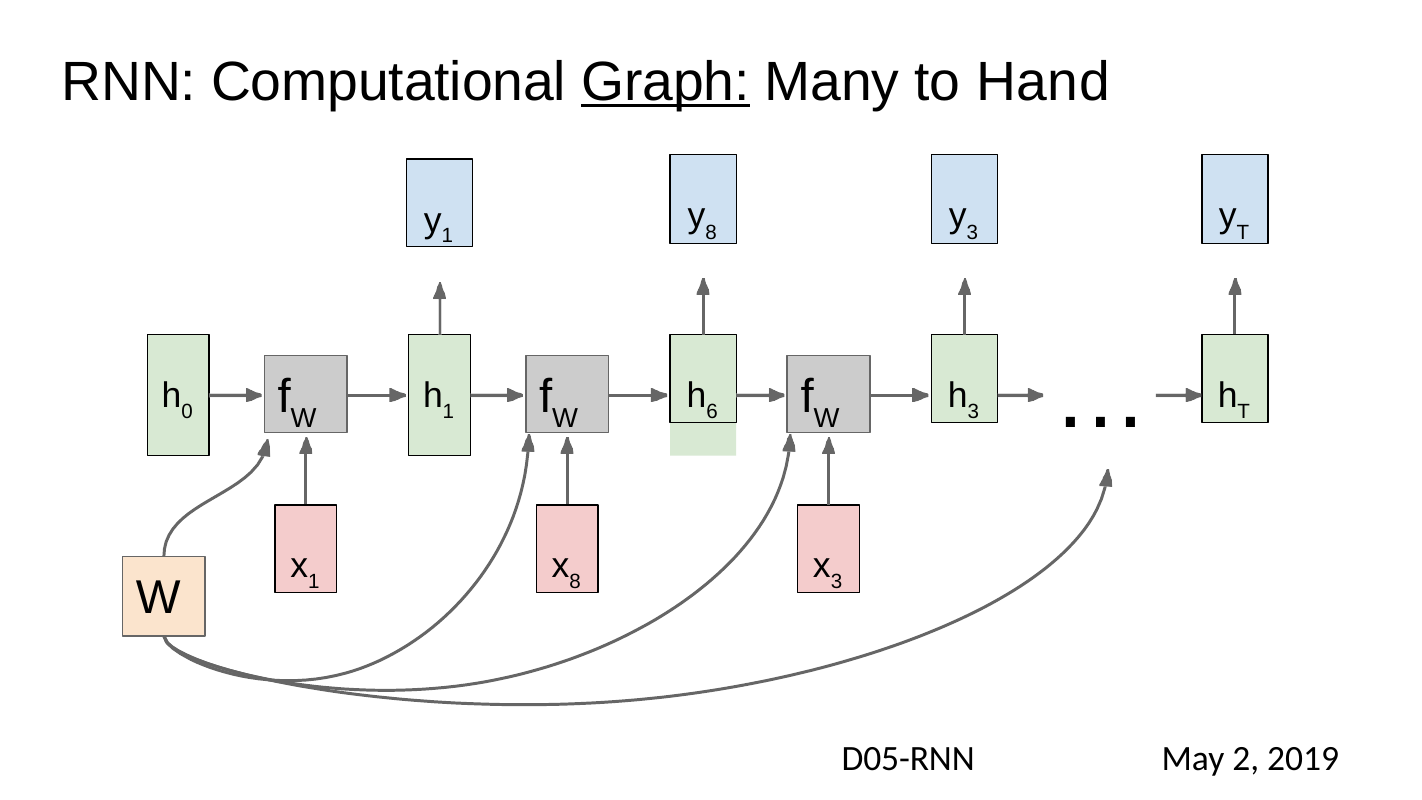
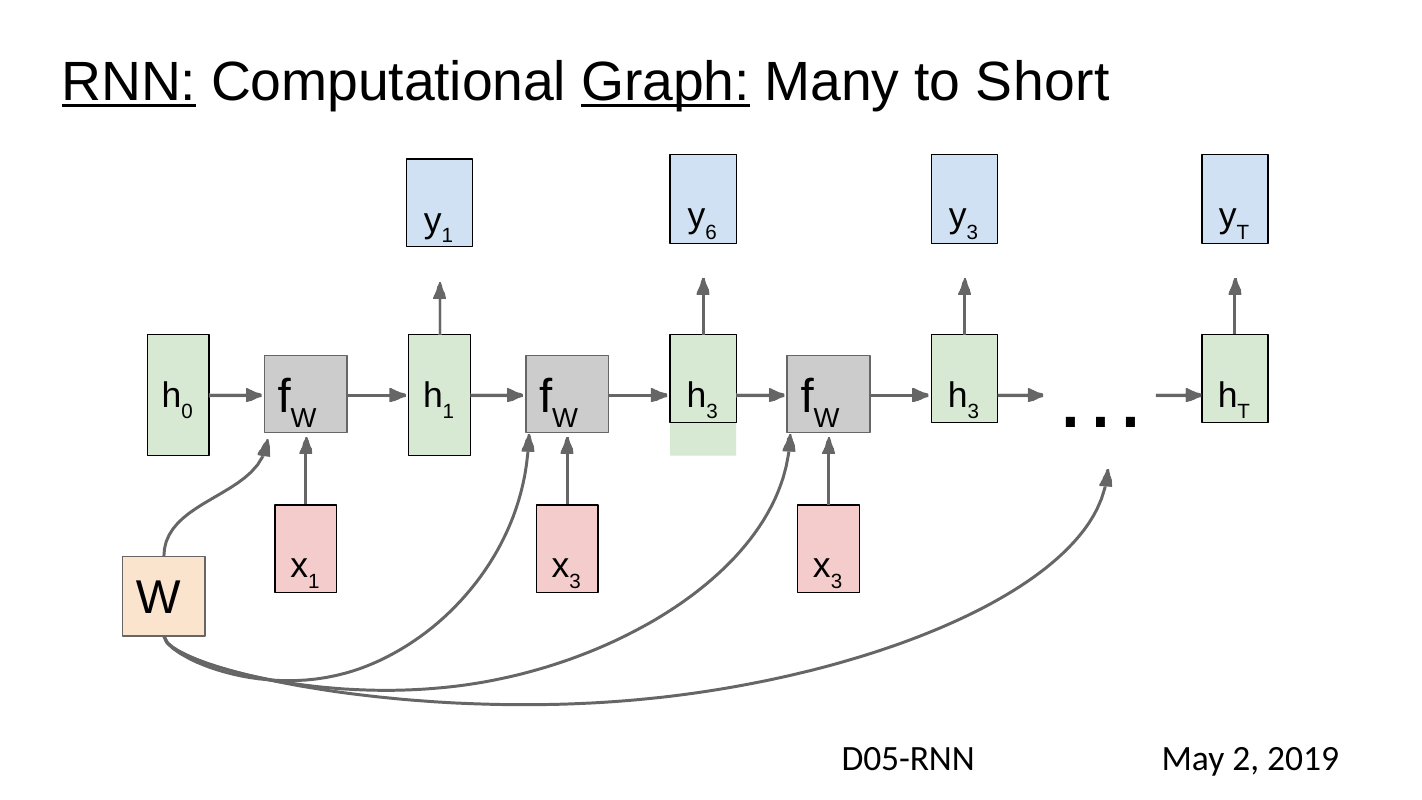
RNN underline: none -> present
Hand: Hand -> Short
8 at (711, 232): 8 -> 6
6 at (712, 412): 6 -> 3
8 at (575, 582): 8 -> 3
